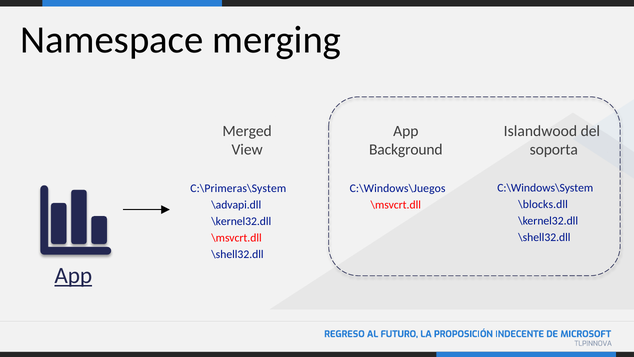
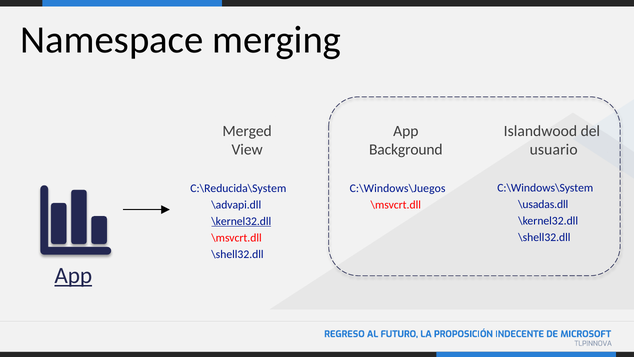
soporta: soporta -> usuario
C:\Primeras\System: C:\Primeras\System -> C:\Reducida\System
\blocks.dll: \blocks.dll -> \usadas.dll
\kernel32.dll at (241, 221) underline: none -> present
